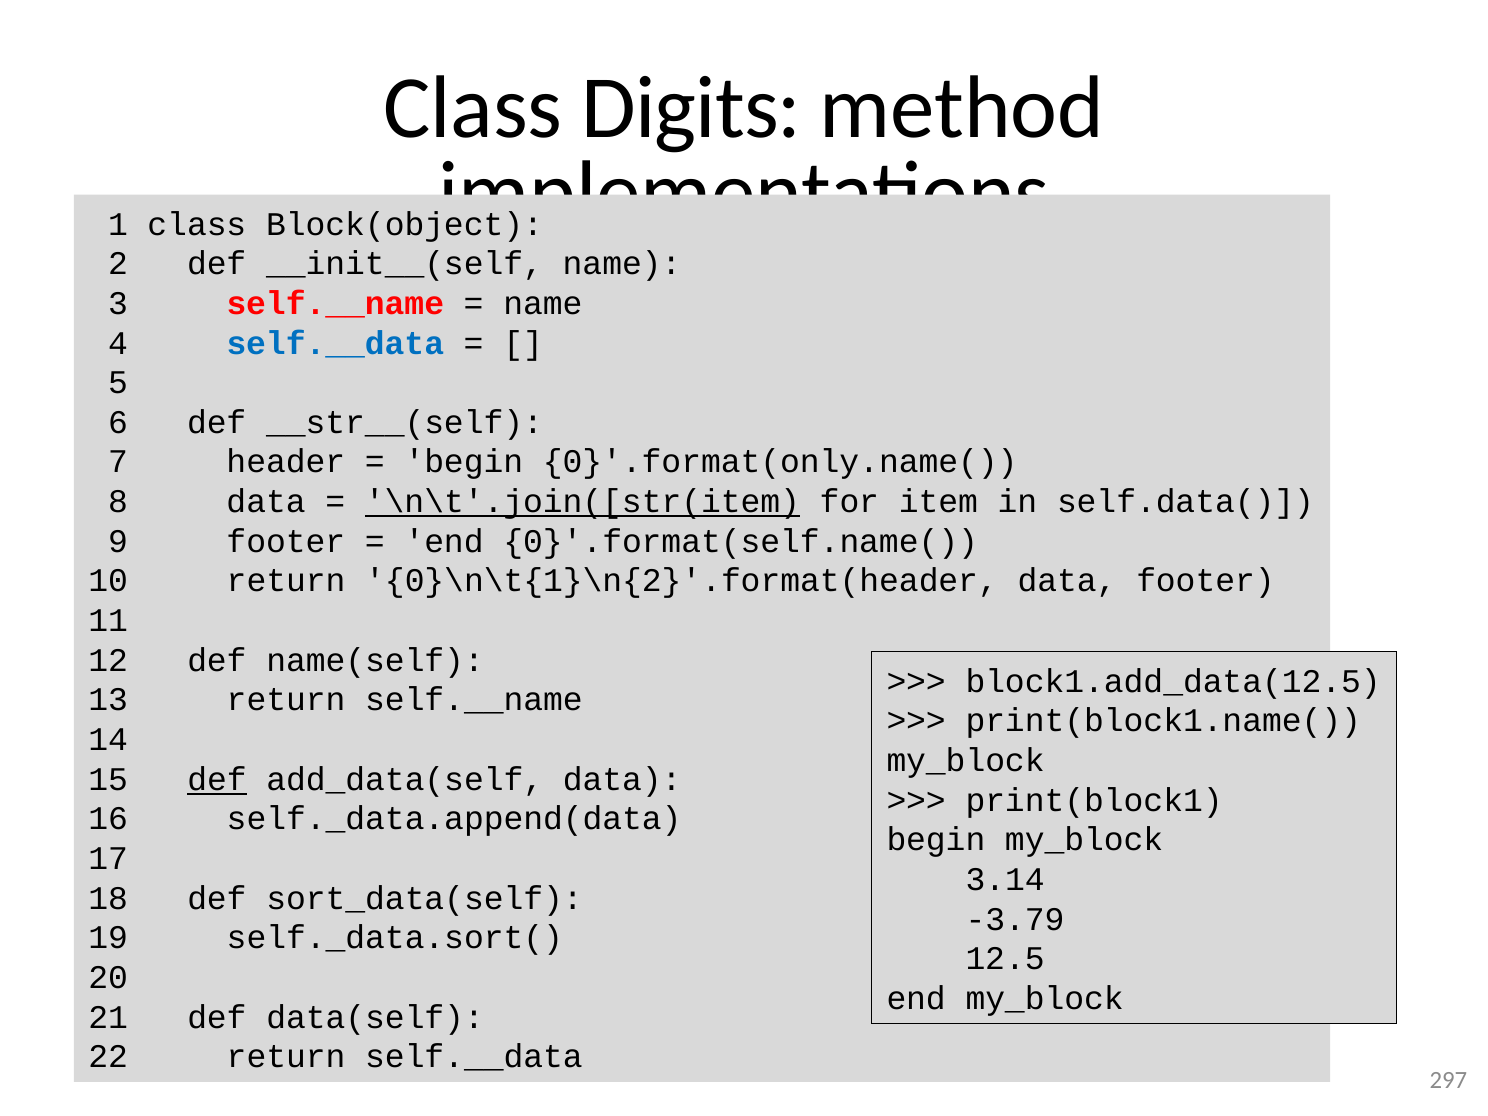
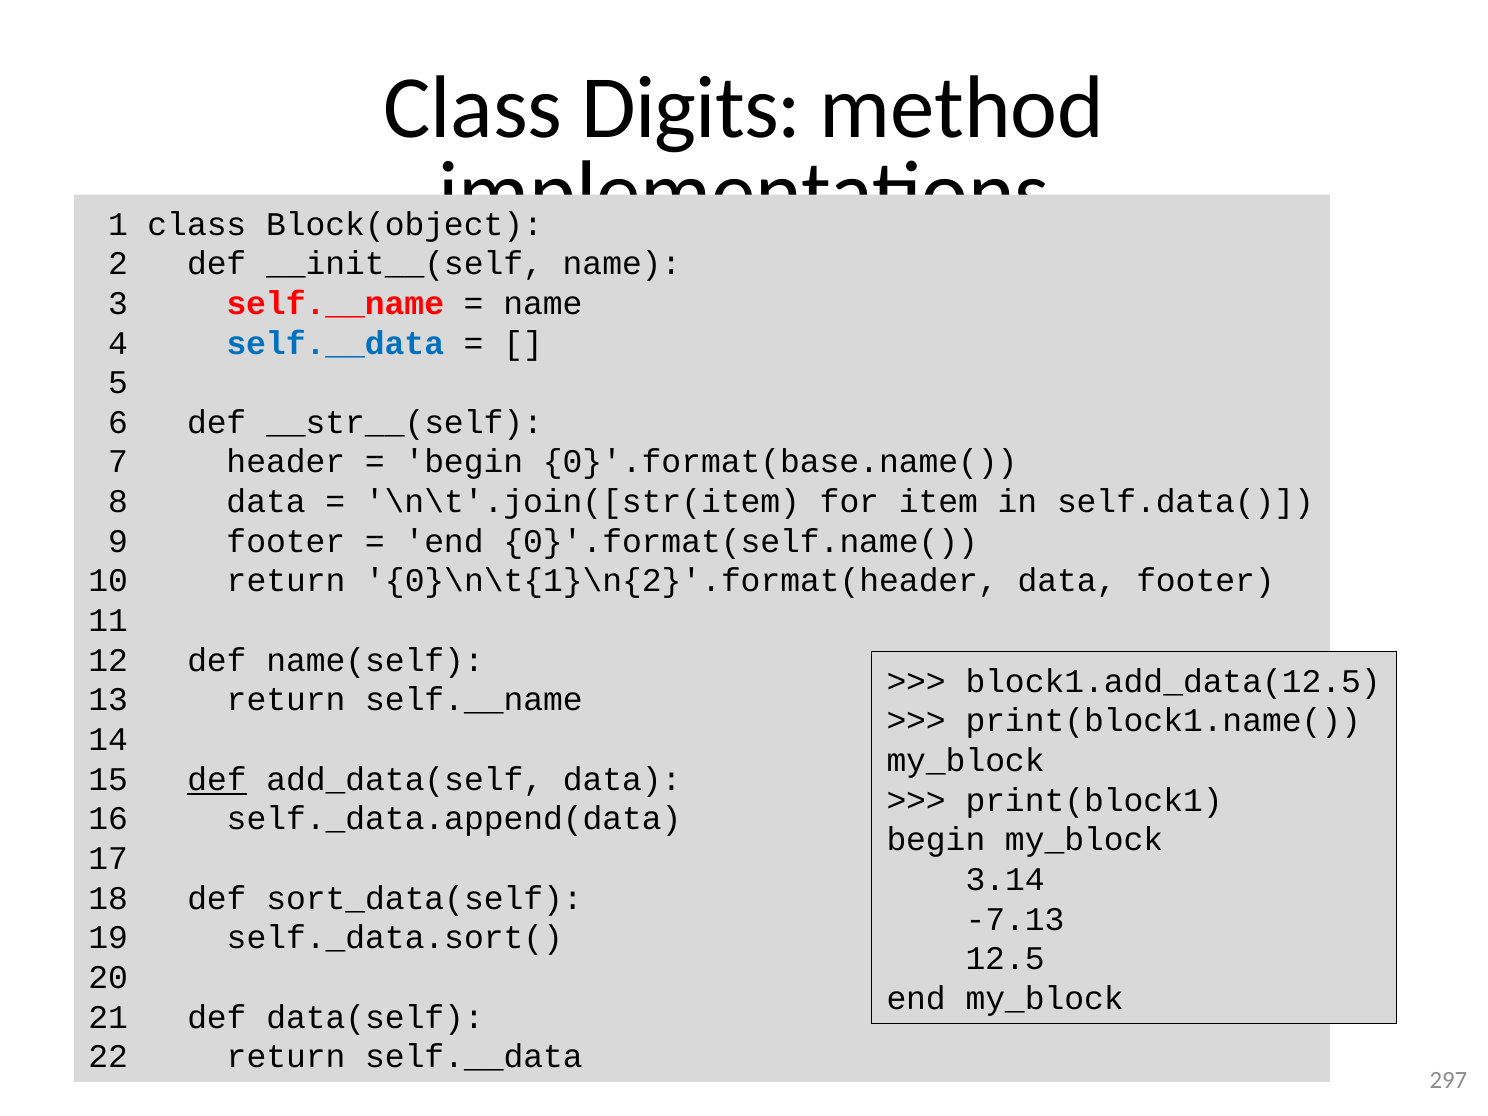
0}'.format(only.name(: 0}'.format(only.name( -> 0}'.format(base.name(
\n\t'.join([str(item underline: present -> none
-3.79: -3.79 -> -7.13
